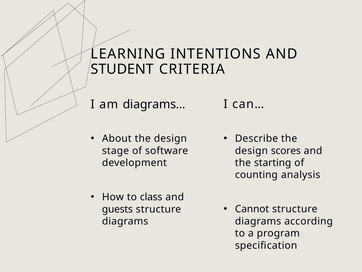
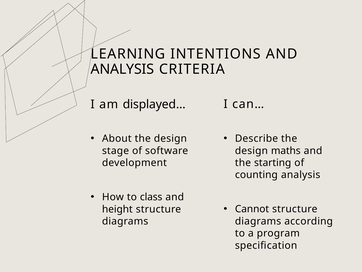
STUDENT at (122, 69): STUDENT -> ANALYSIS
diagrams…: diagrams… -> displayed…
scores: scores -> maths
guests: guests -> height
